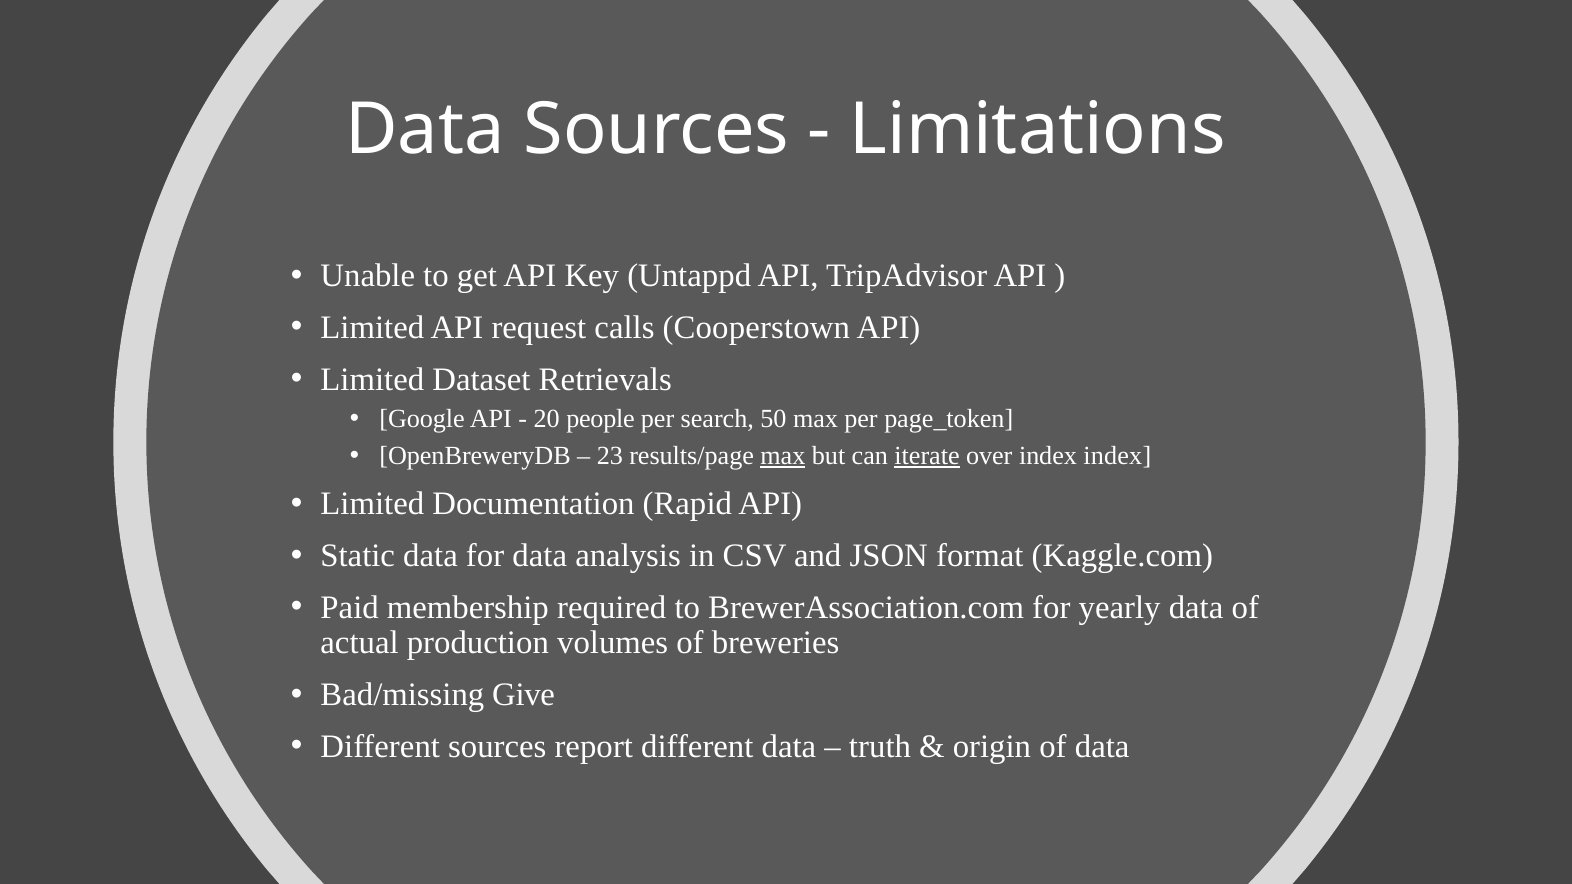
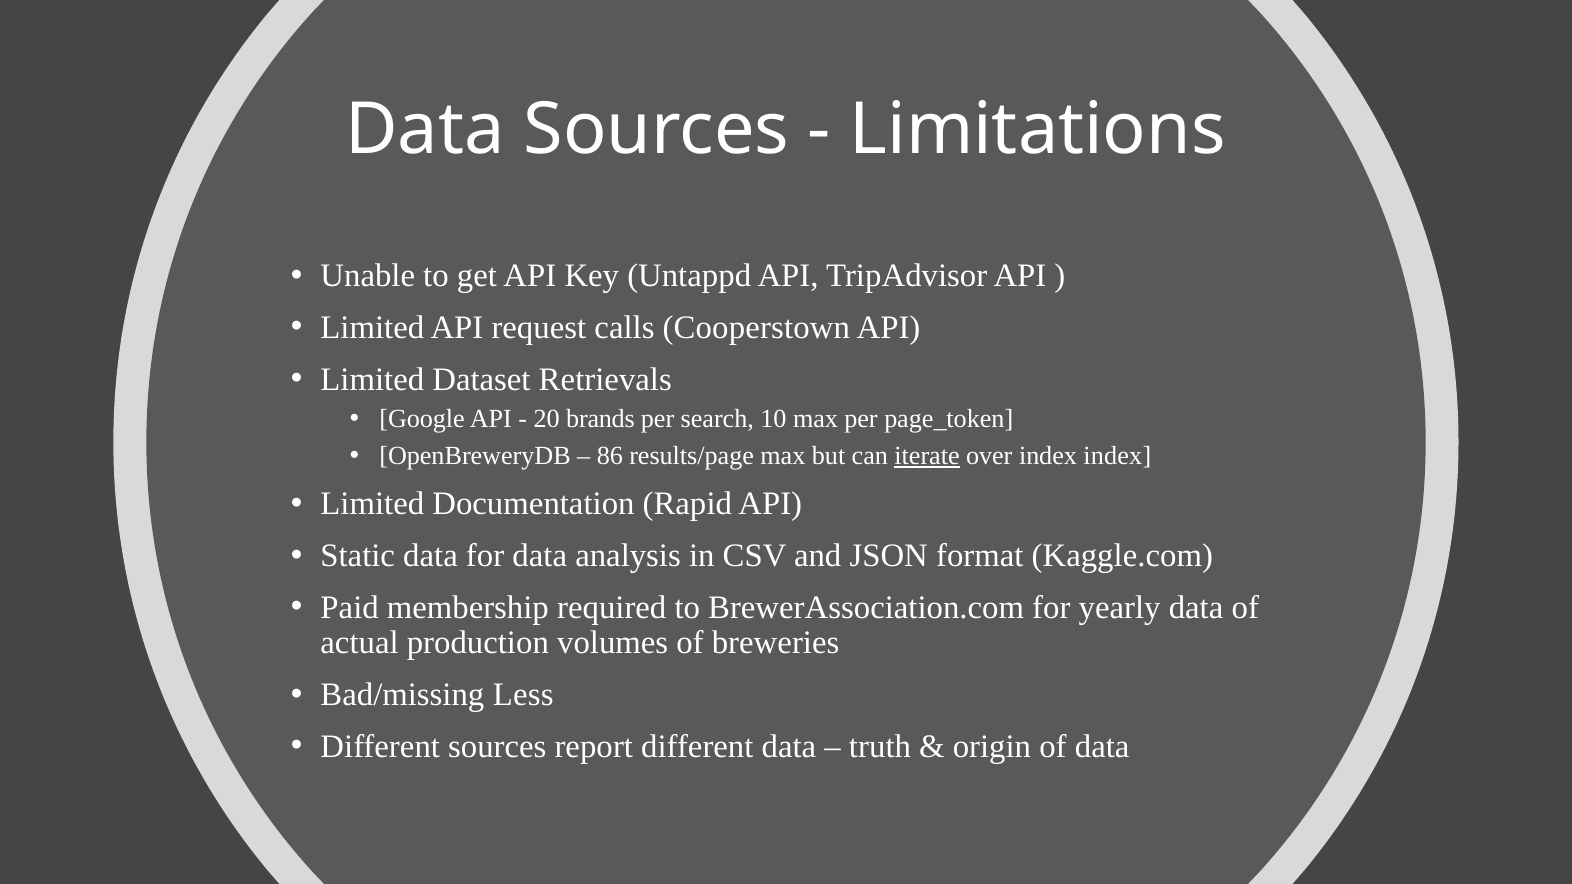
people: people -> brands
50: 50 -> 10
23: 23 -> 86
max at (783, 456) underline: present -> none
Give: Give -> Less
